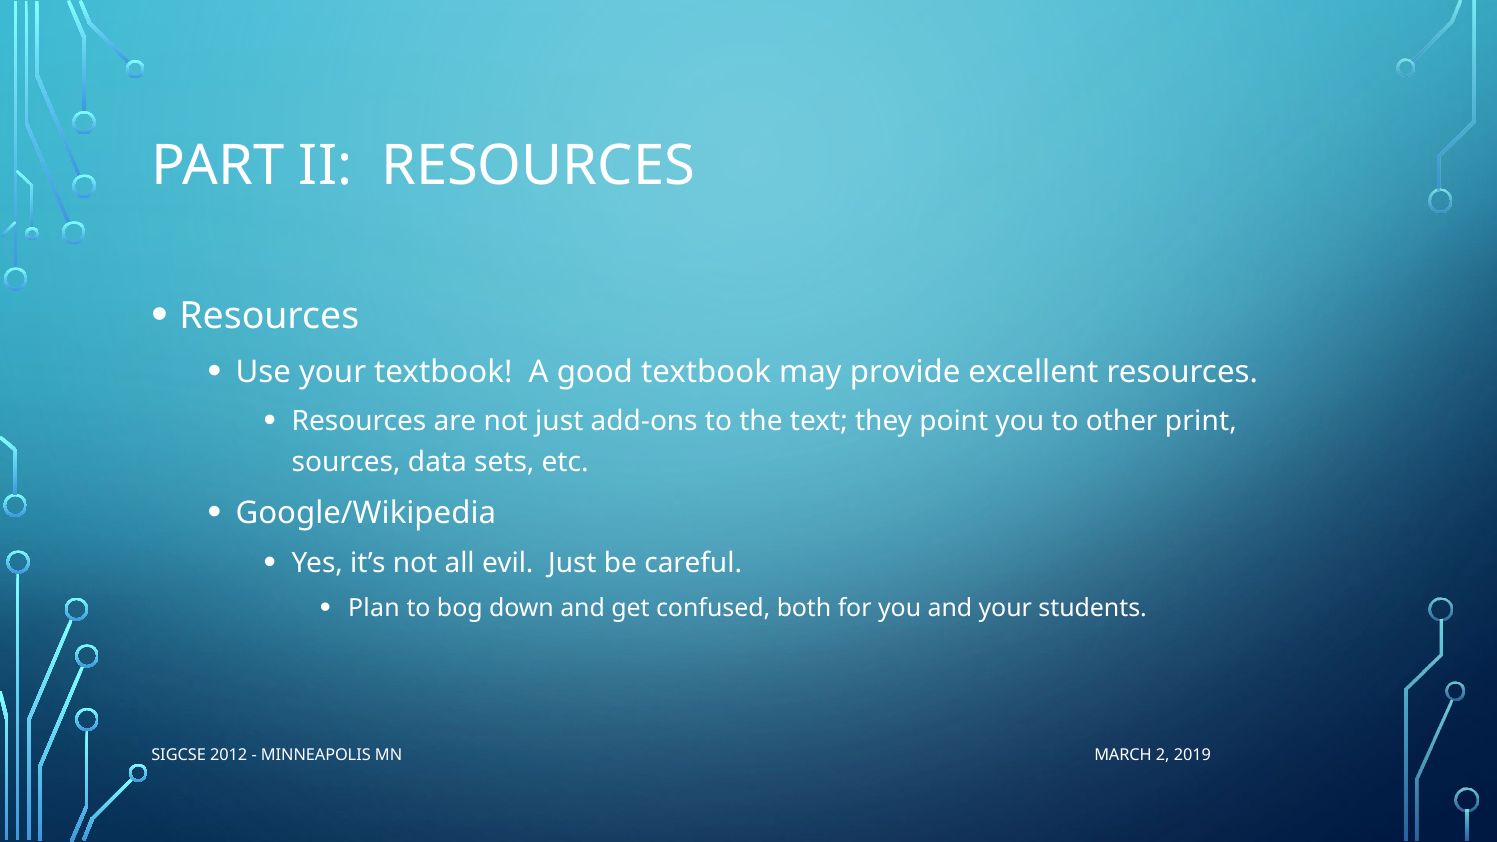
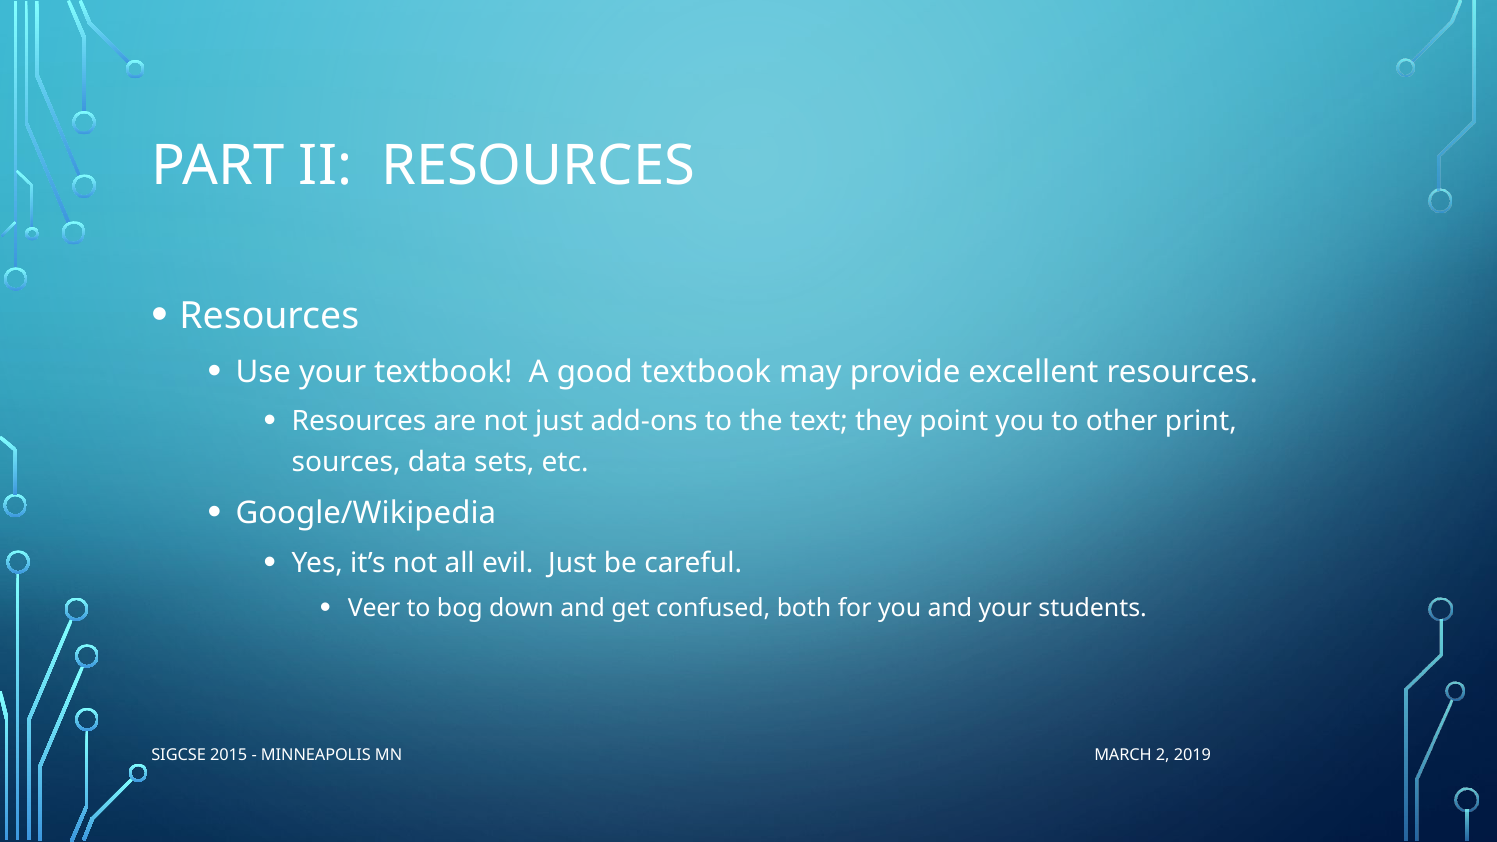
Plan: Plan -> Veer
2012: 2012 -> 2015
